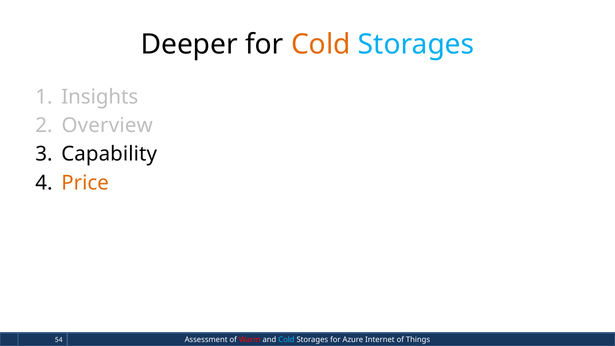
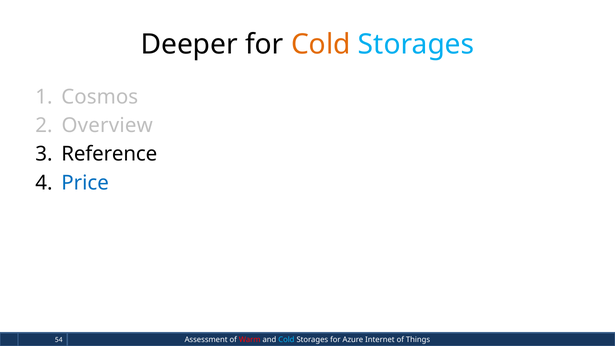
Insights: Insights -> Cosmos
Capability: Capability -> Reference
Price colour: orange -> blue
